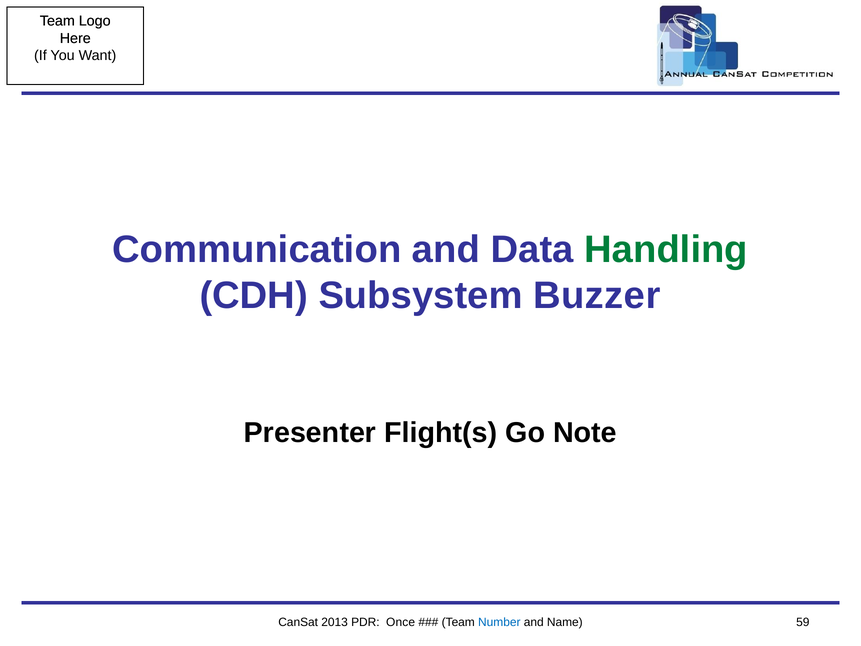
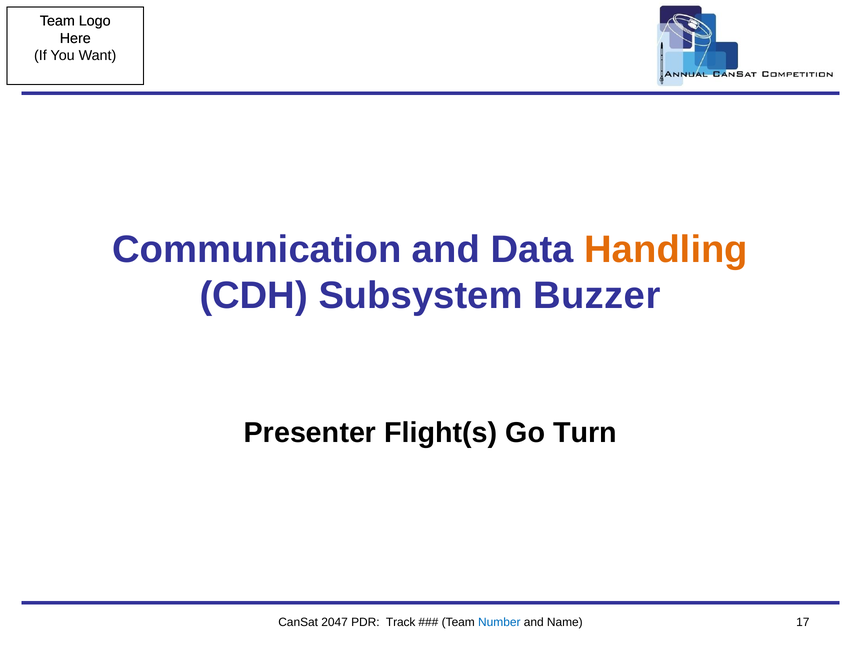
Handling colour: green -> orange
Note: Note -> Turn
2013: 2013 -> 2047
Once: Once -> Track
59: 59 -> 17
